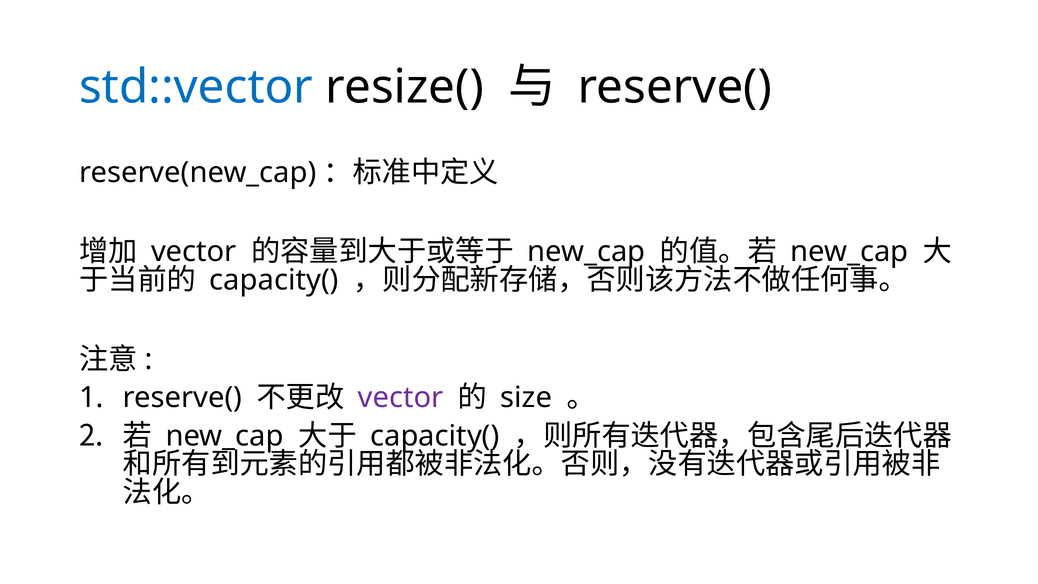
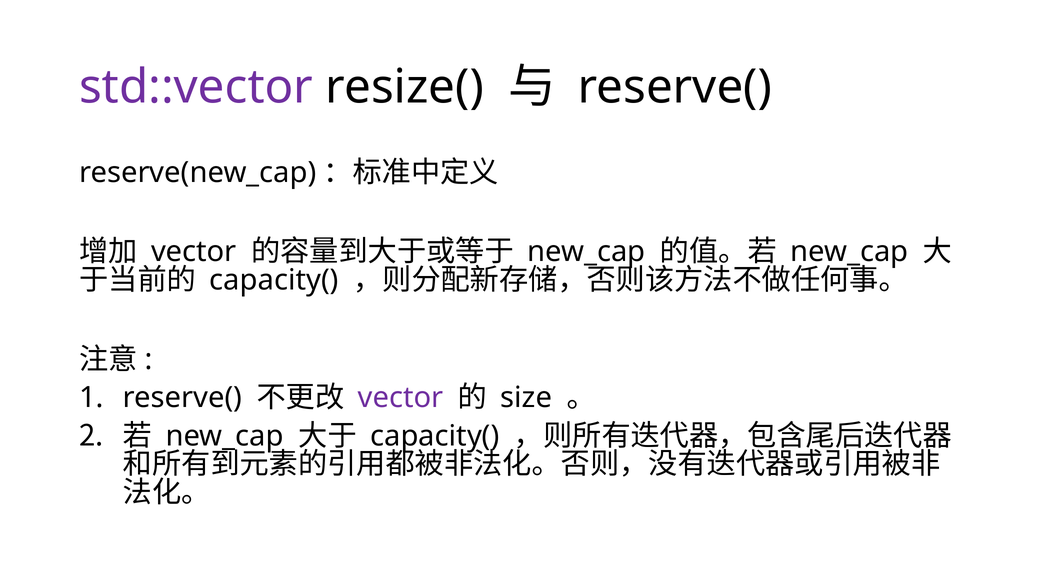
std::vector colour: blue -> purple
